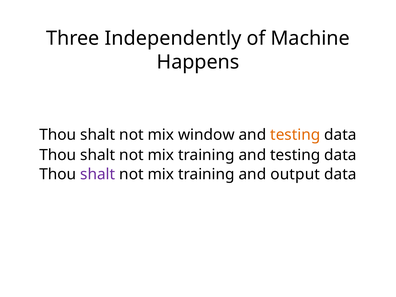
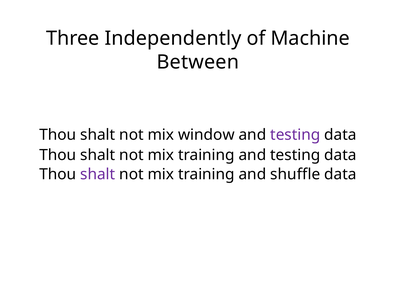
Happens: Happens -> Between
testing at (295, 135) colour: orange -> purple
output: output -> shuffle
